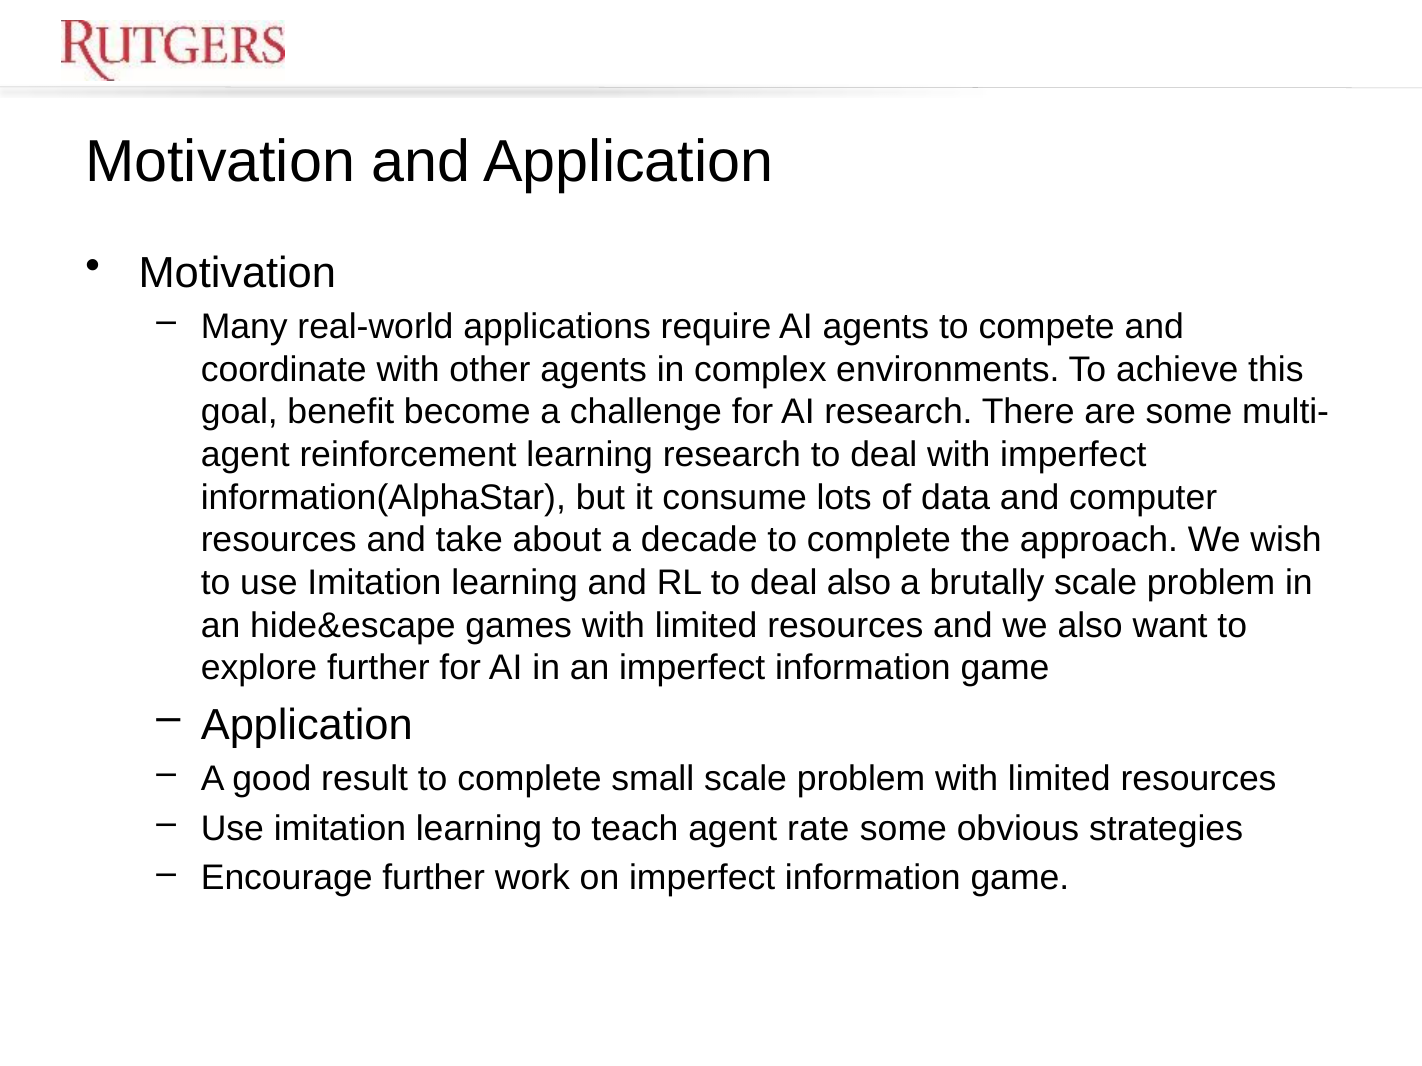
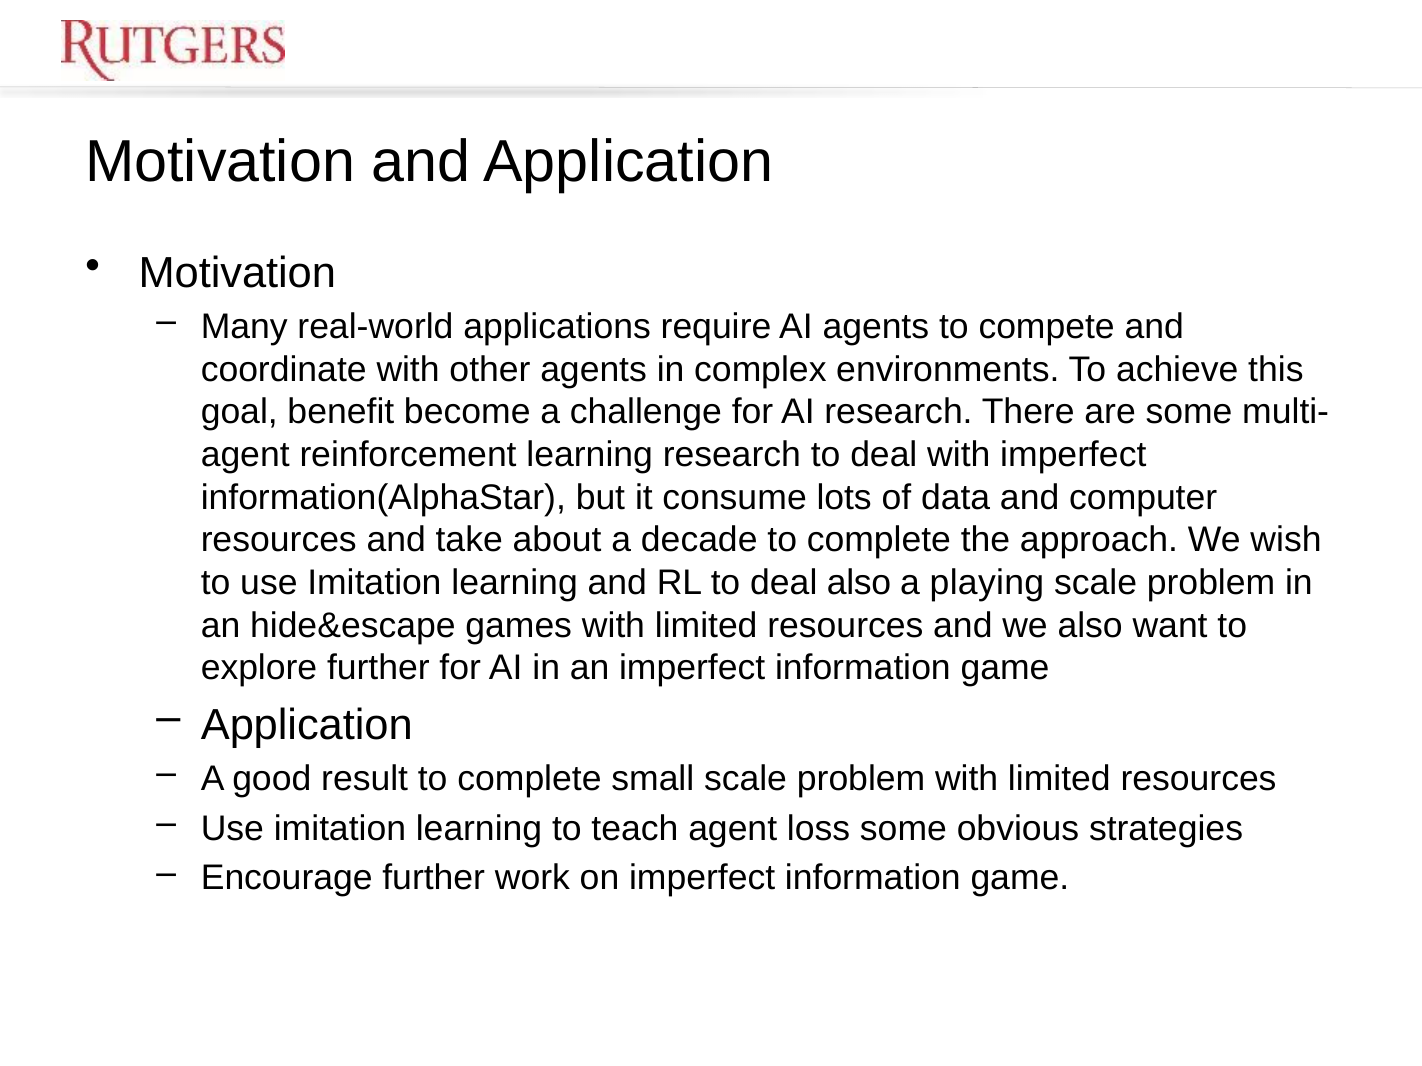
brutally: brutally -> playing
rate: rate -> loss
